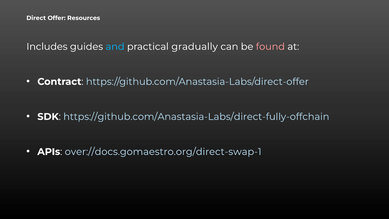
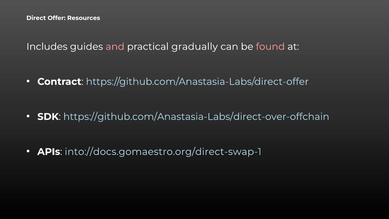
and colour: light blue -> pink
https://github.com/Anastasia-Labs/direct-fully-offchain: https://github.com/Anastasia-Labs/direct-fully-offchain -> https://github.com/Anastasia-Labs/direct-over-offchain
over://docs.gomaestro.org/direct-swap-1: over://docs.gomaestro.org/direct-swap-1 -> into://docs.gomaestro.org/direct-swap-1
